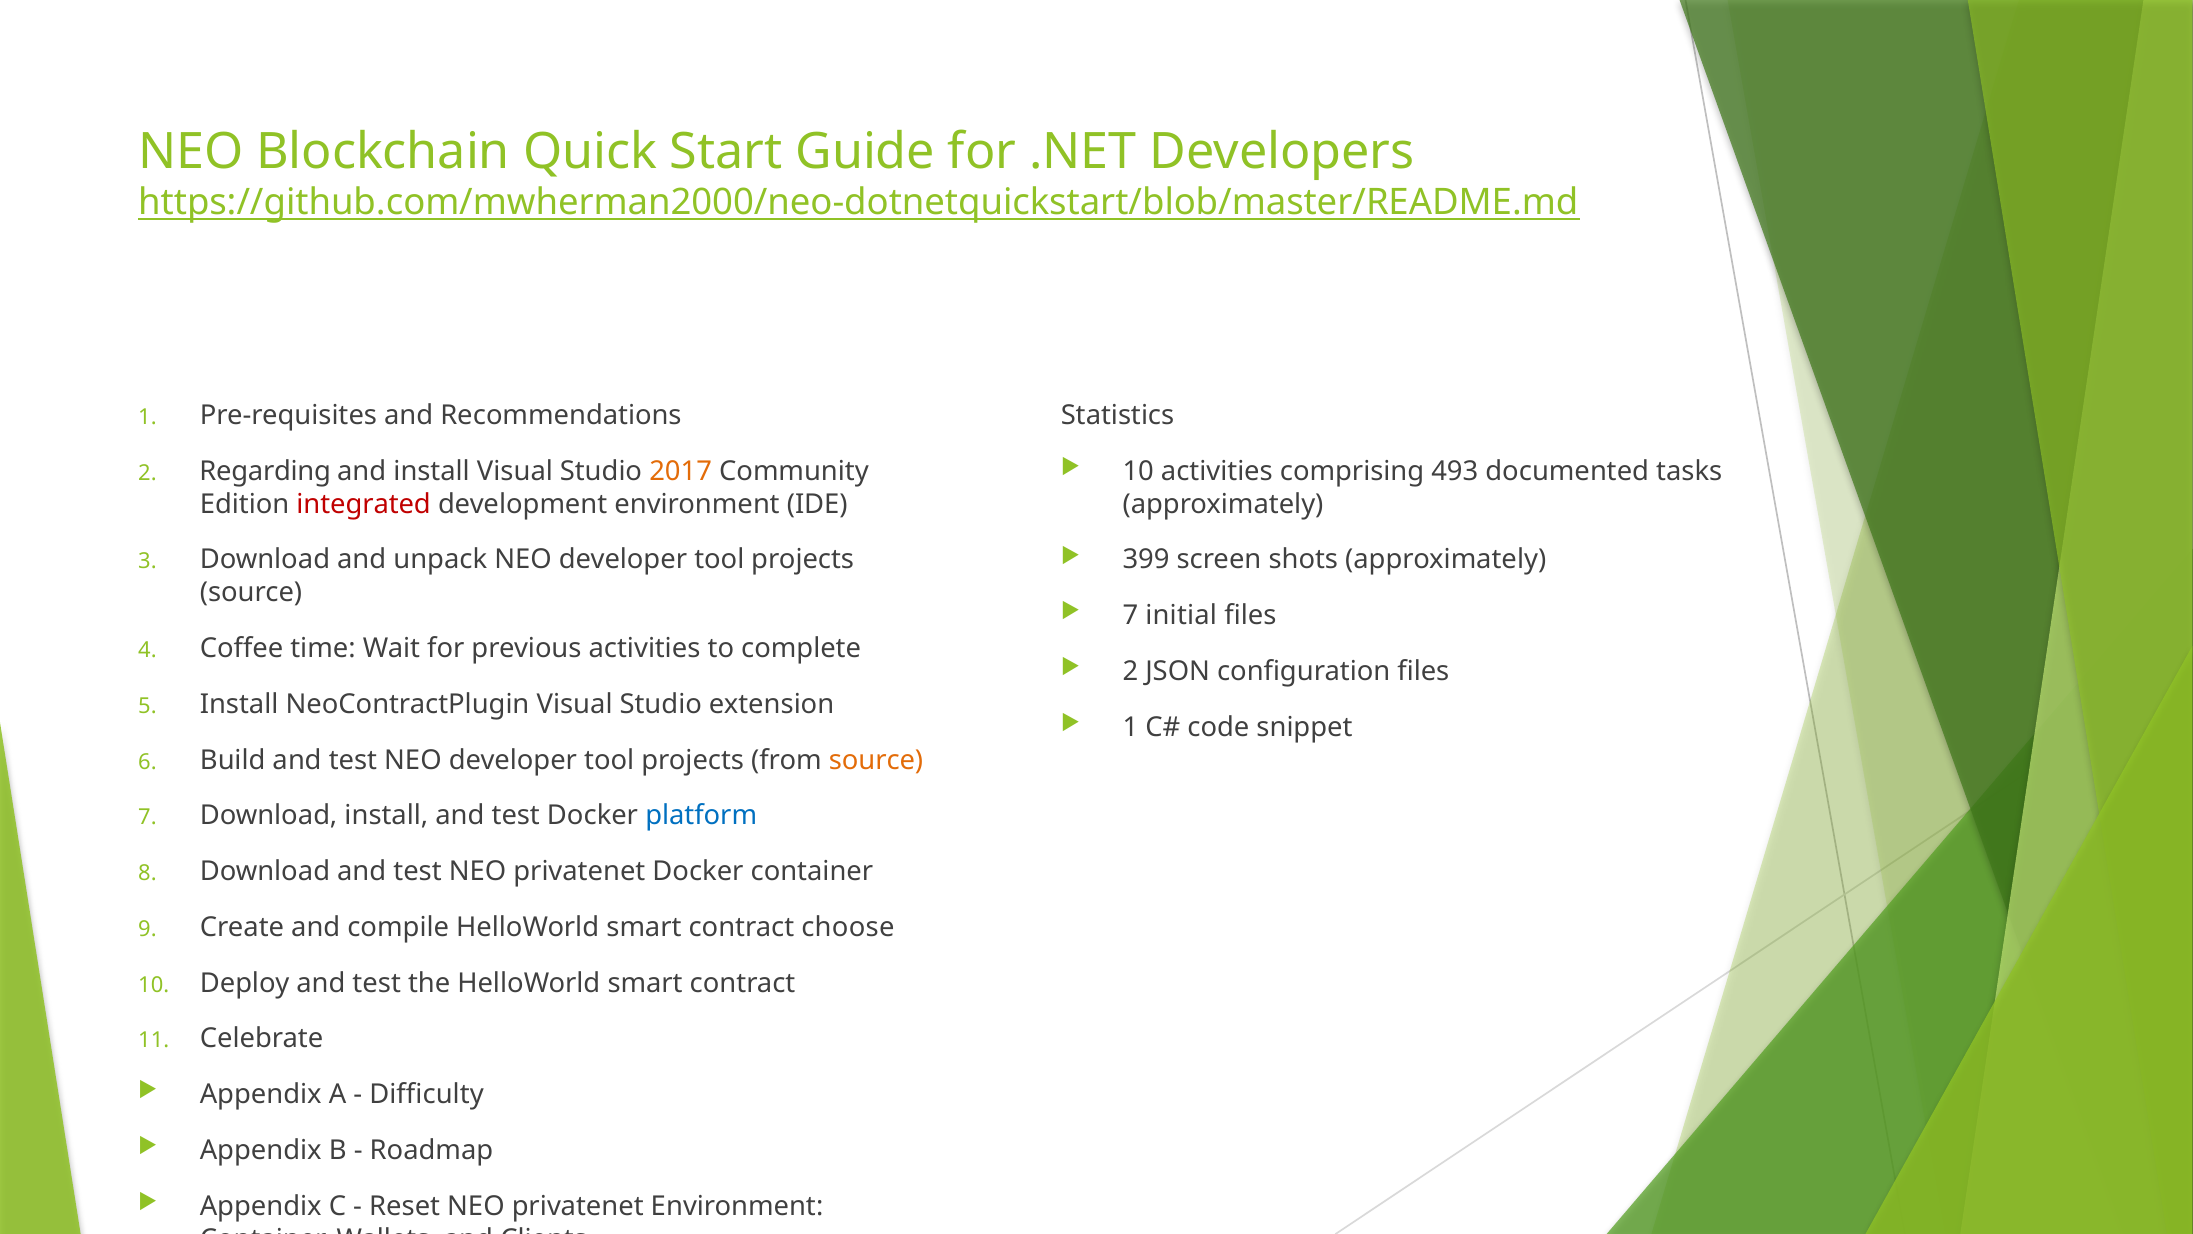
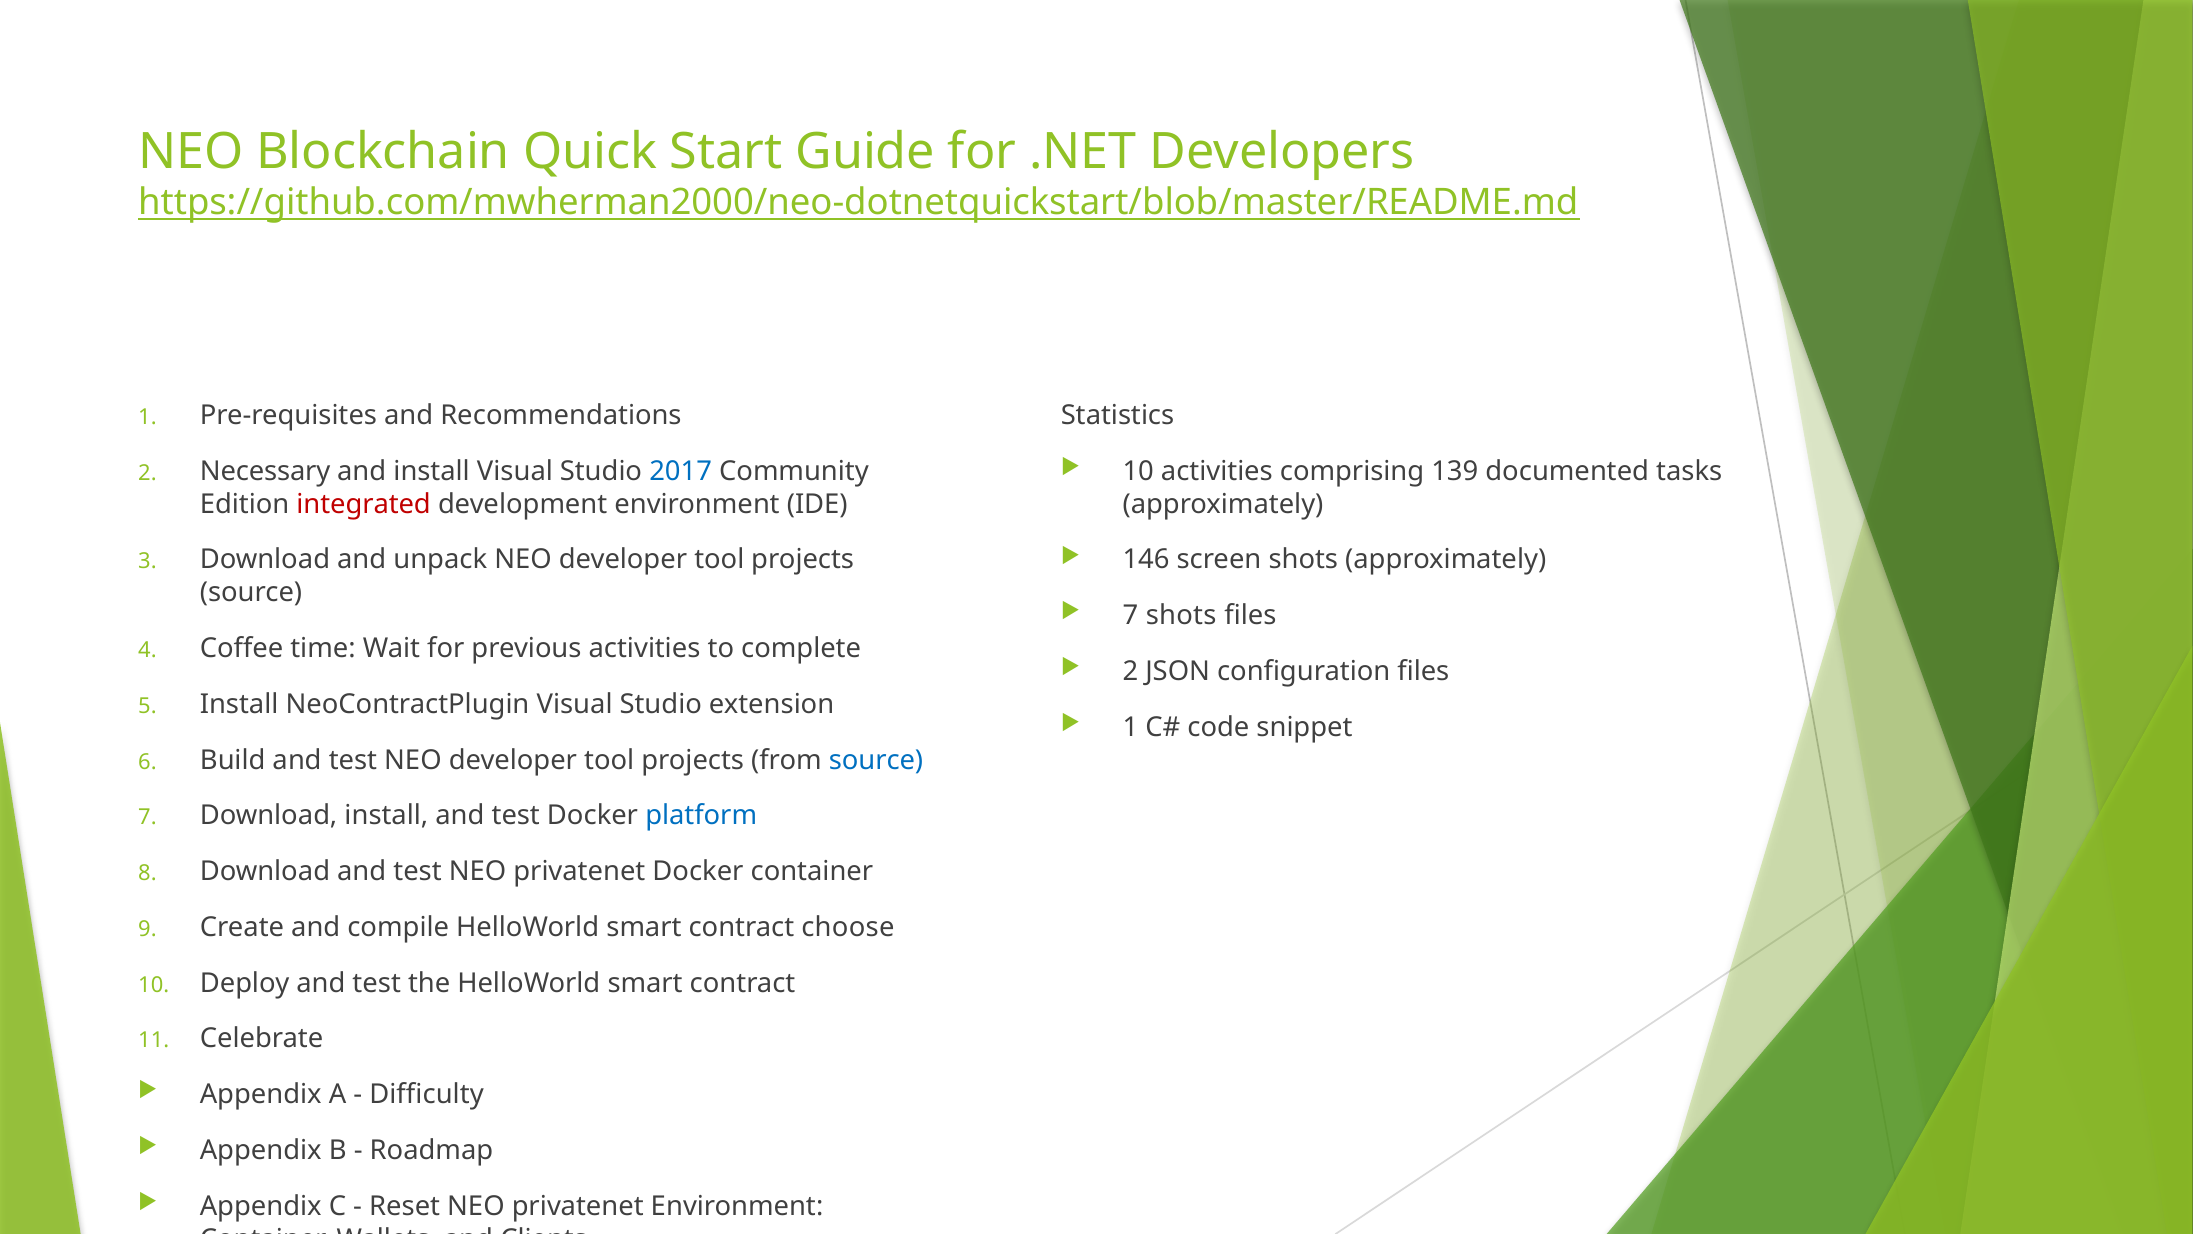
493: 493 -> 139
Regarding: Regarding -> Necessary
2017 colour: orange -> blue
399: 399 -> 146
7 initial: initial -> shots
source at (876, 760) colour: orange -> blue
